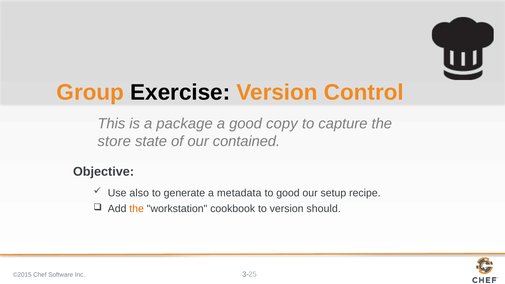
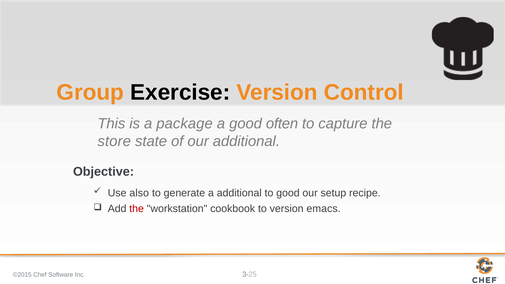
copy: copy -> often
our contained: contained -> additional
a metadata: metadata -> additional
the at (137, 209) colour: orange -> red
should: should -> emacs
